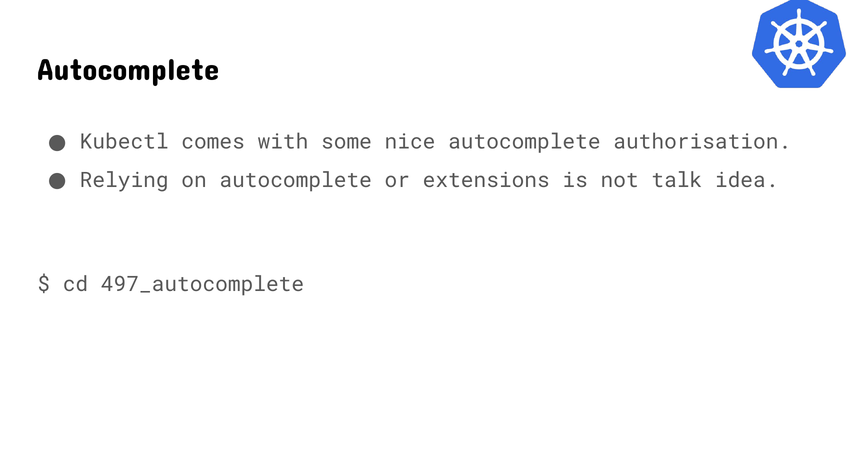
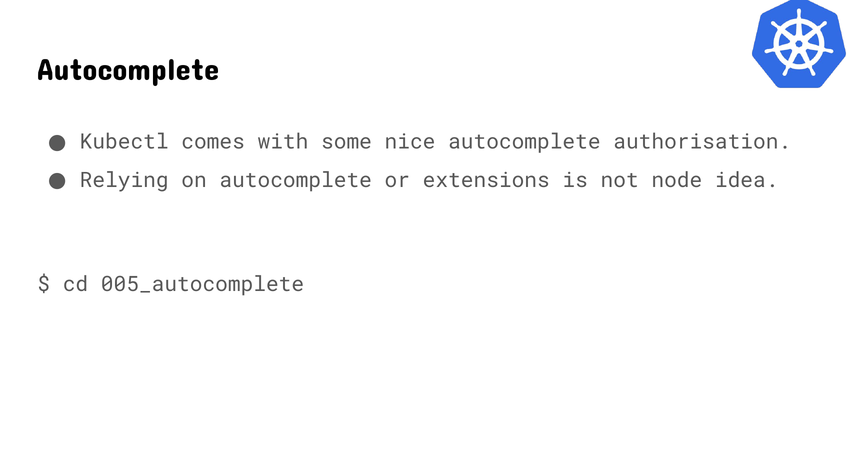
talk: talk -> node
497_autocomplete: 497_autocomplete -> 005_autocomplete
